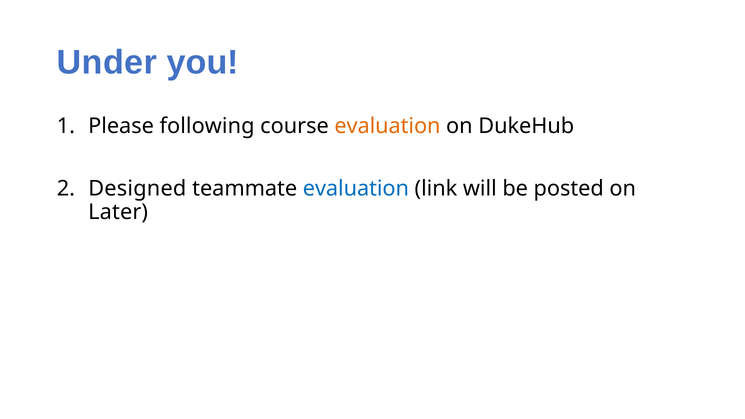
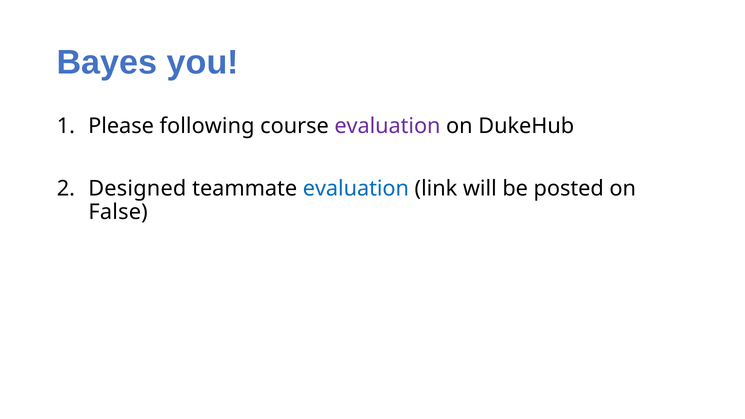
Under: Under -> Bayes
evaluation at (387, 126) colour: orange -> purple
Later: Later -> False
